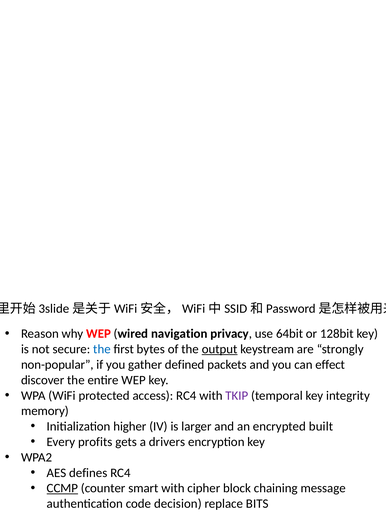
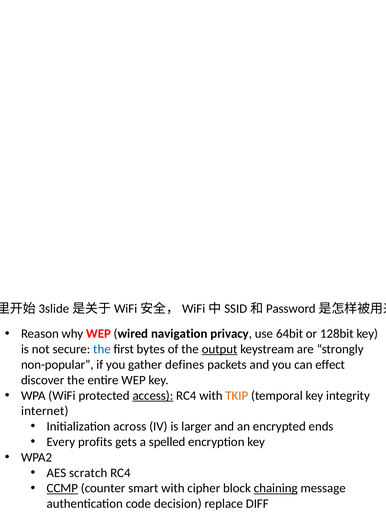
defined: defined -> defines
access underline: none -> present
TKIP colour: purple -> orange
memory: memory -> internet
higher: higher -> across
built: built -> ends
drivers: drivers -> spelled
defines: defines -> scratch
chaining underline: none -> present
BITS: BITS -> DIFF
